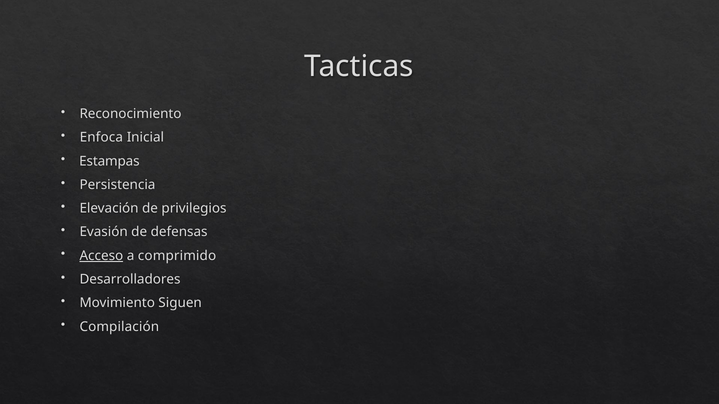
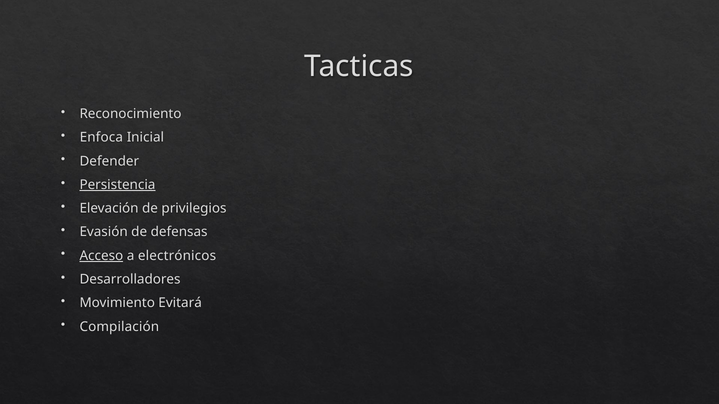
Estampas: Estampas -> Defender
Persistencia underline: none -> present
comprimido: comprimido -> electrónicos
Siguen: Siguen -> Evitará
